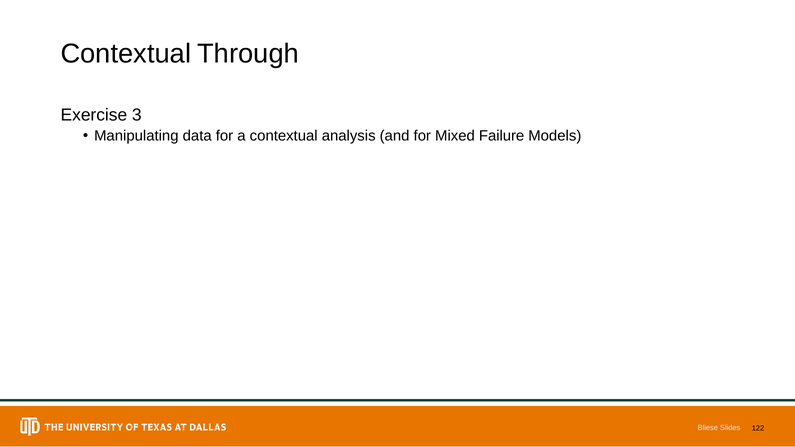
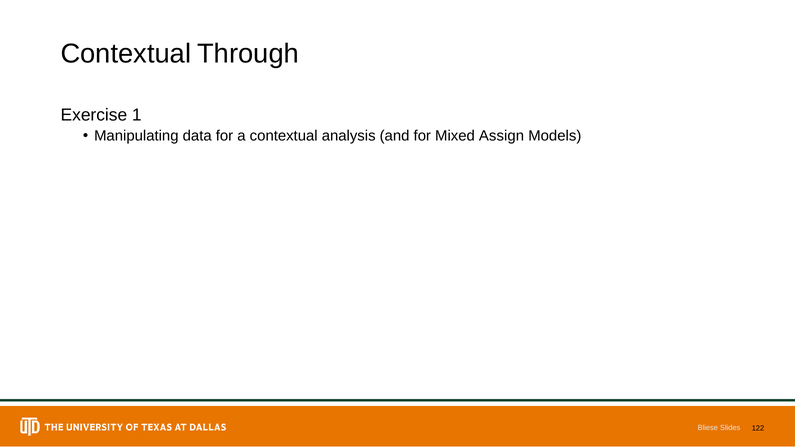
3: 3 -> 1
Failure: Failure -> Assign
